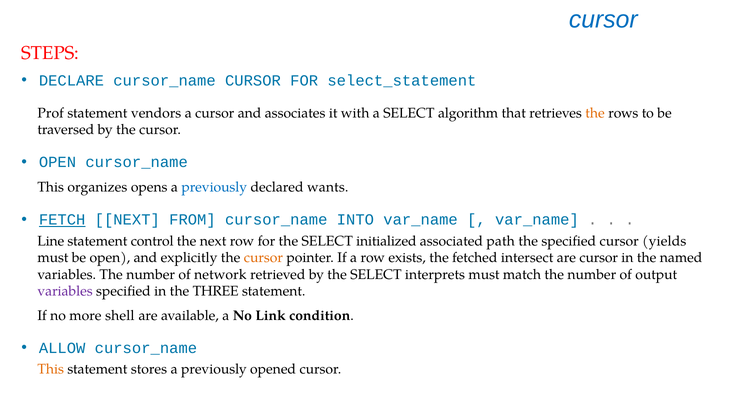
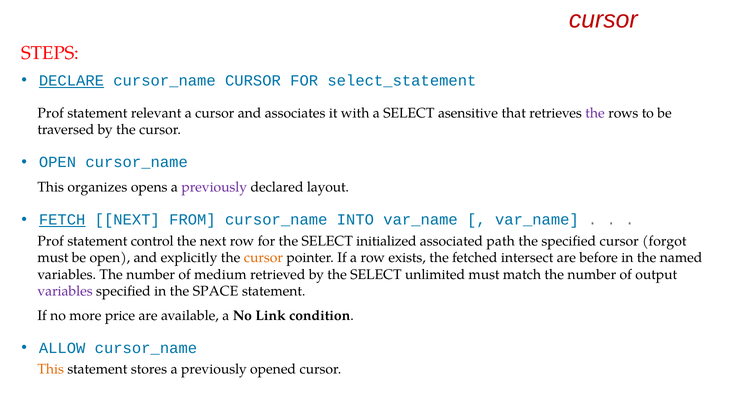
cursor at (603, 19) colour: blue -> red
DECLARE underline: none -> present
vendors: vendors -> relevant
algorithm: algorithm -> asensitive
the at (595, 113) colour: orange -> purple
previously at (214, 187) colour: blue -> purple
wants: wants -> layout
Line at (51, 241): Line -> Prof
yields: yields -> forgot
are cursor: cursor -> before
network: network -> medium
interprets: interprets -> unlimited
THREE: THREE -> SPACE
shell: shell -> price
